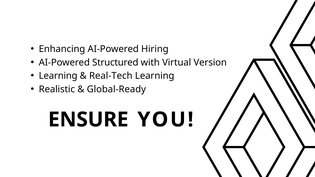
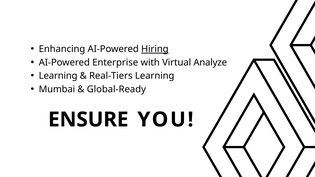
Hiring underline: none -> present
Structured: Structured -> Enterprise
Version: Version -> Analyze
Real-Tech: Real-Tech -> Real-Tiers
Realistic: Realistic -> Mumbai
